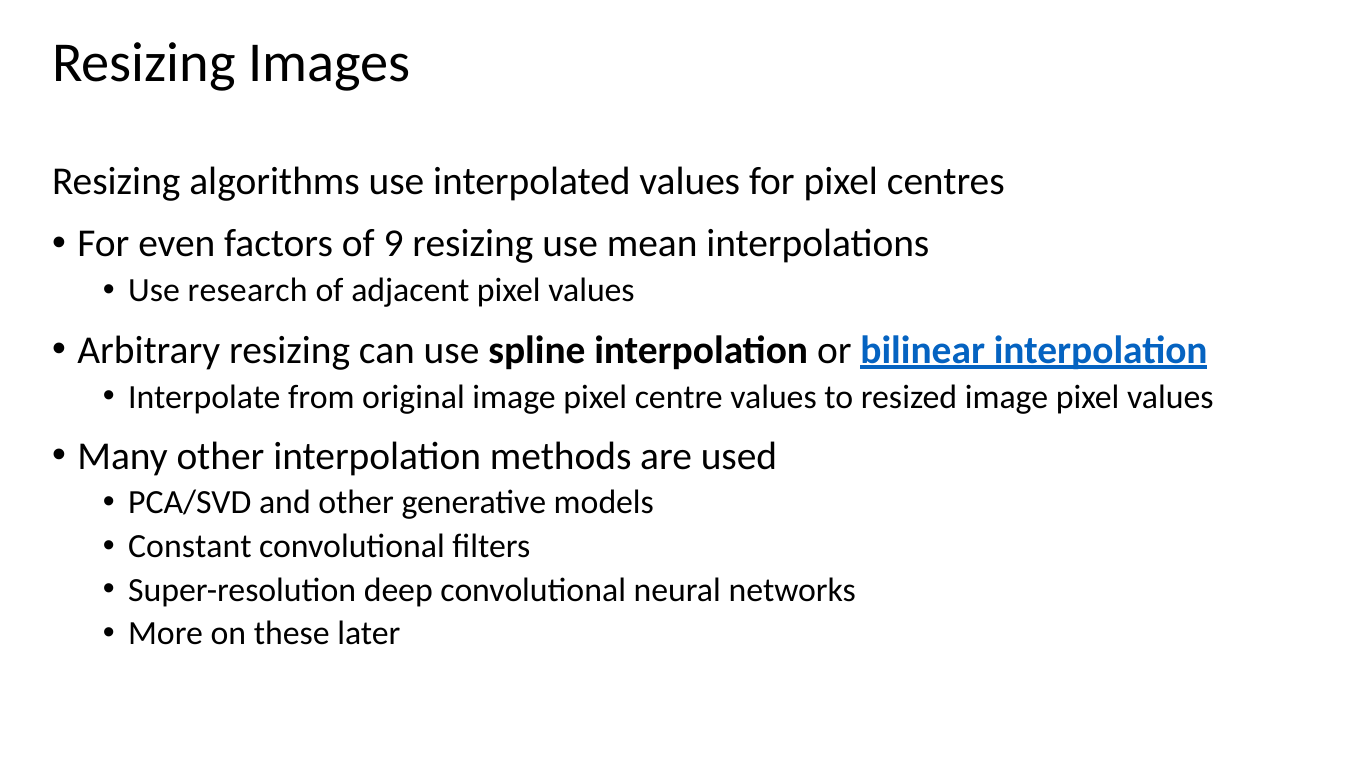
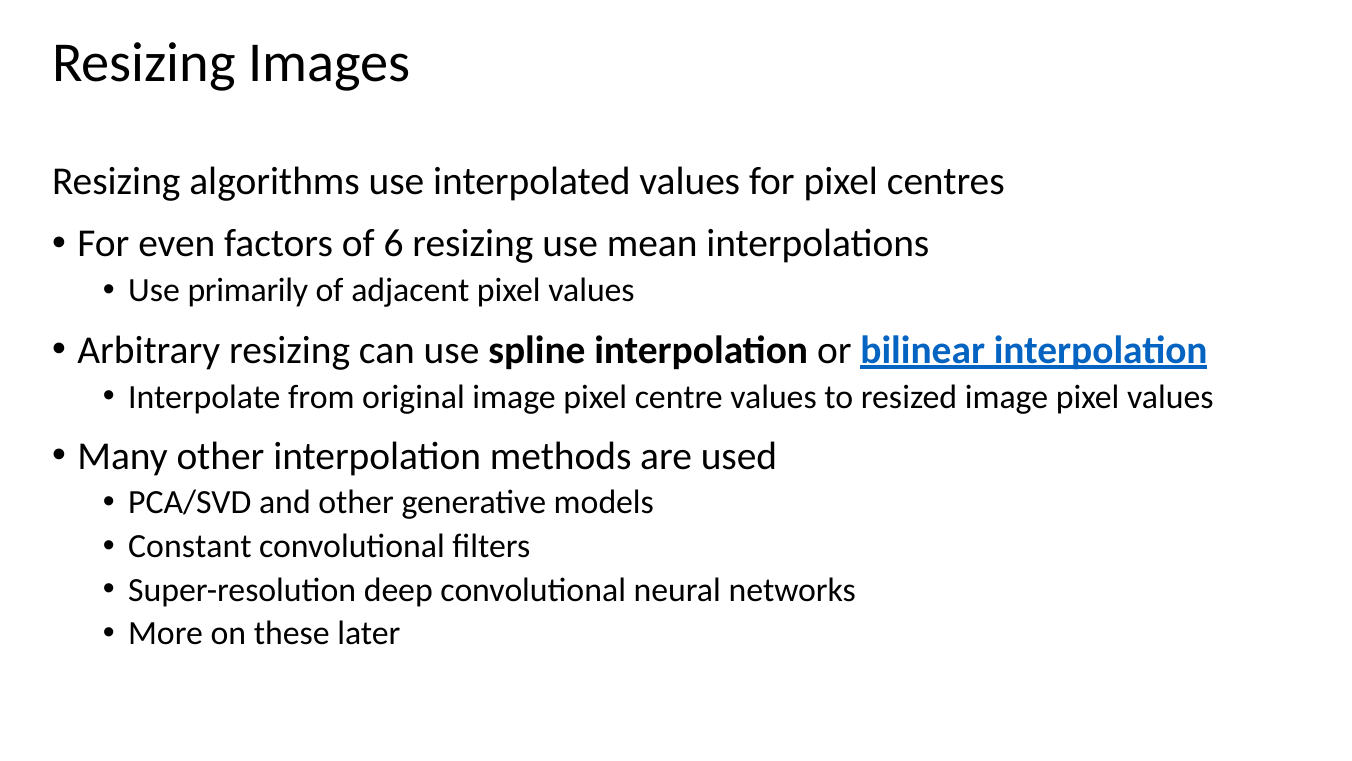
9: 9 -> 6
research: research -> primarily
